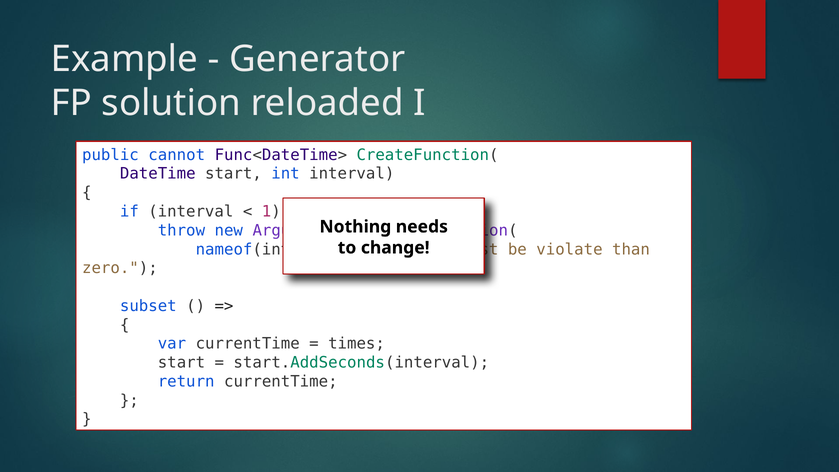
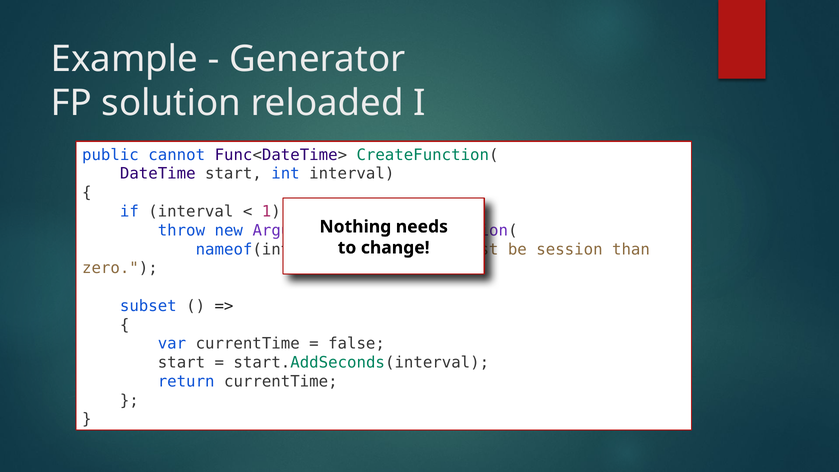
violate: violate -> session
times: times -> false
